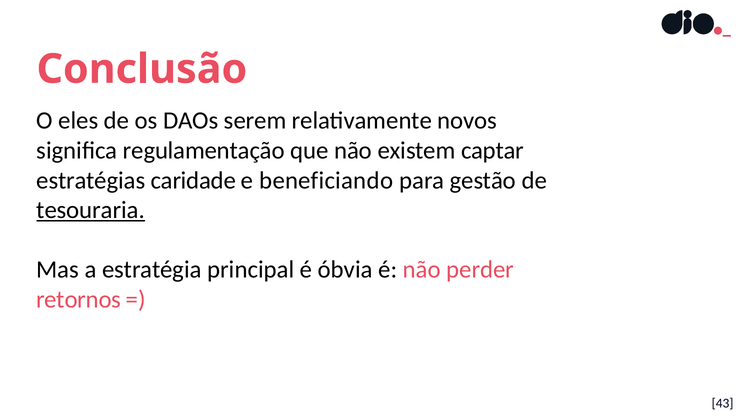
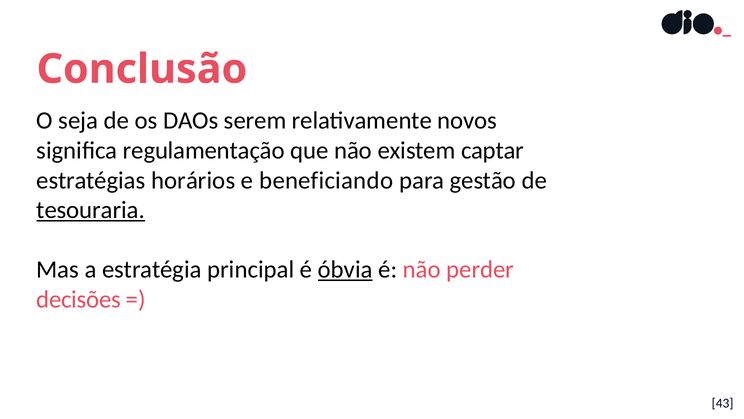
eles: eles -> seja
caridade: caridade -> horários
óbvia underline: none -> present
retornos: retornos -> decisões
